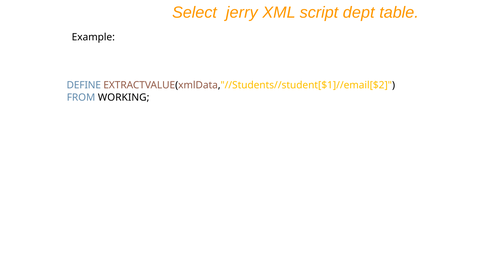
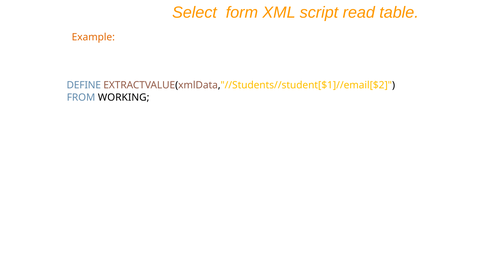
jerry: jerry -> form
dept: dept -> read
Example colour: black -> orange
